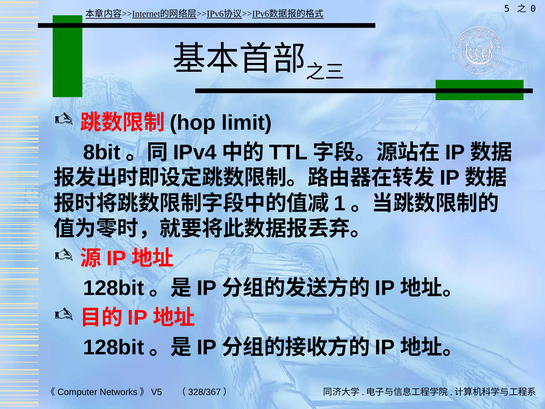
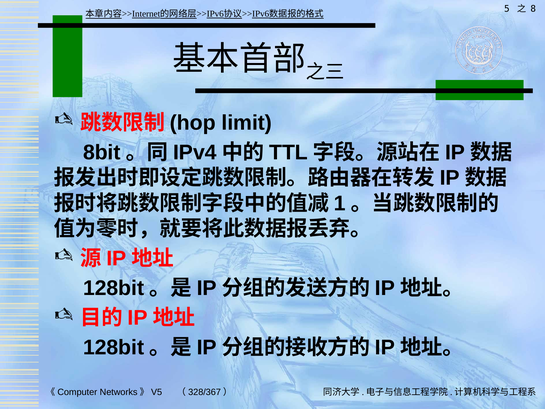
0: 0 -> 8
